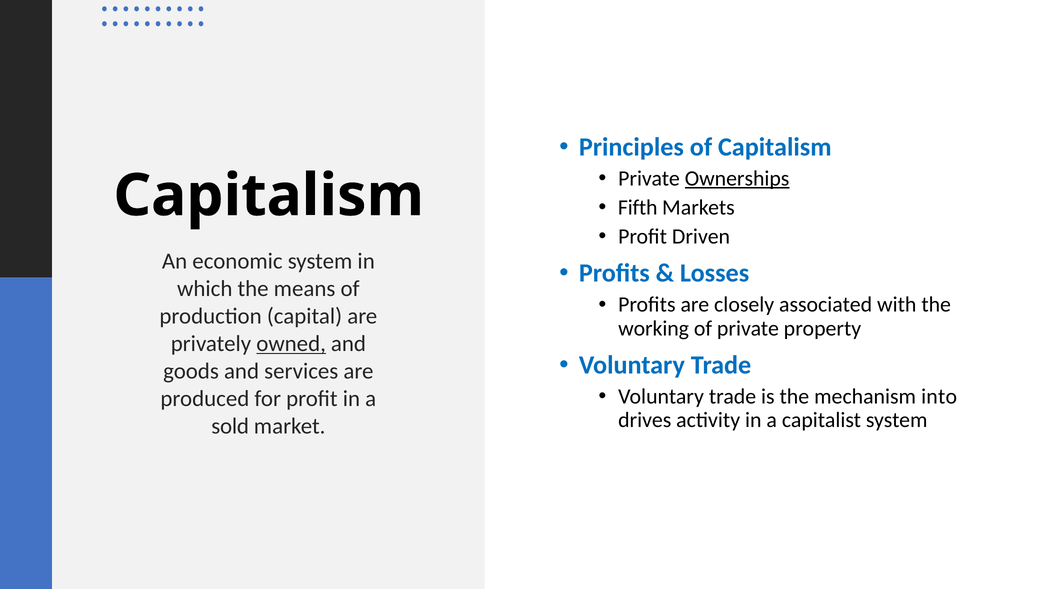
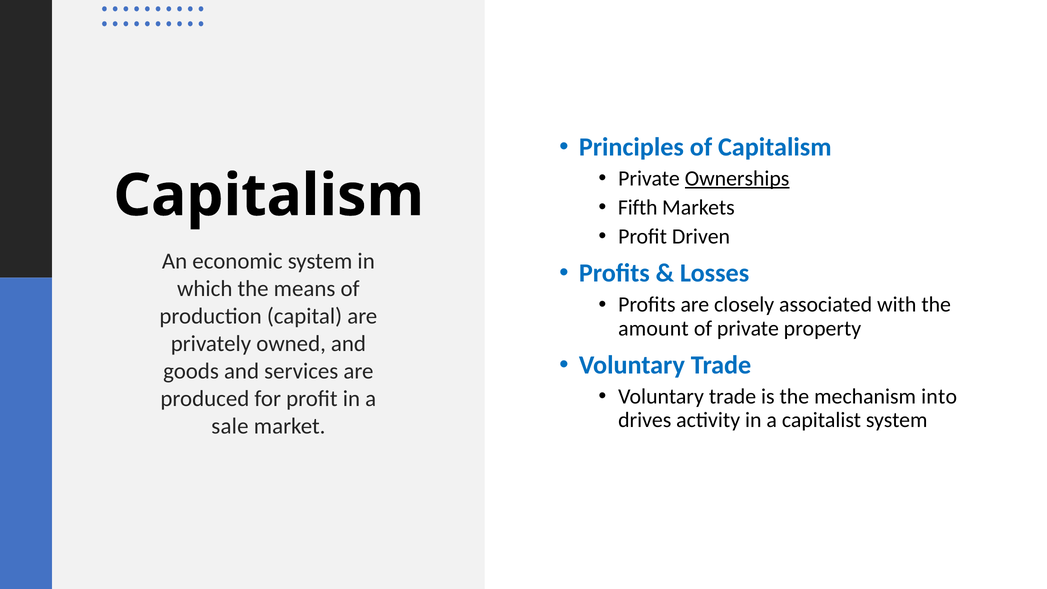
working: working -> amount
owned underline: present -> none
sold: sold -> sale
